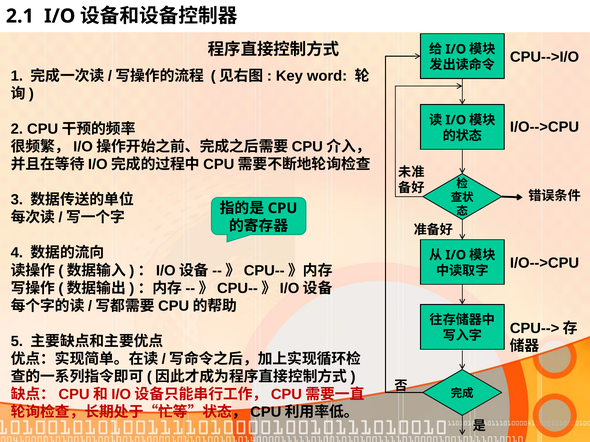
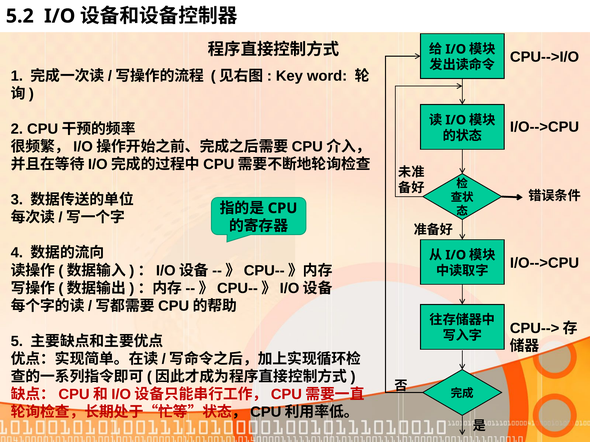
2.1: 2.1 -> 5.2
